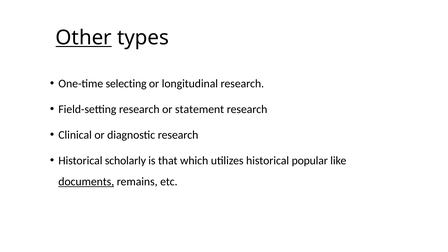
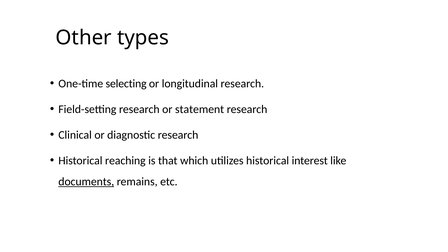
Other underline: present -> none
scholarly: scholarly -> reaching
popular: popular -> interest
